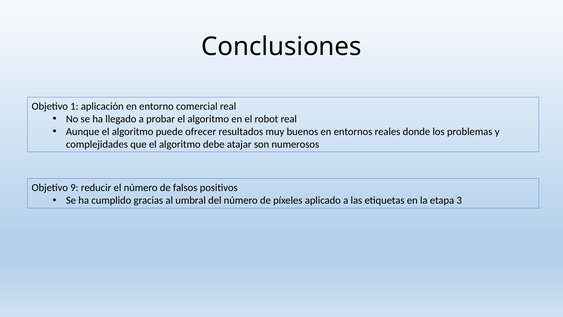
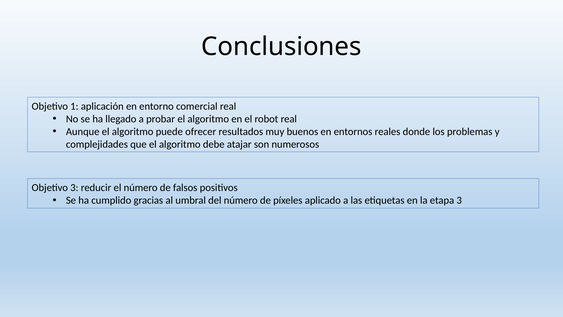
Objetivo 9: 9 -> 3
